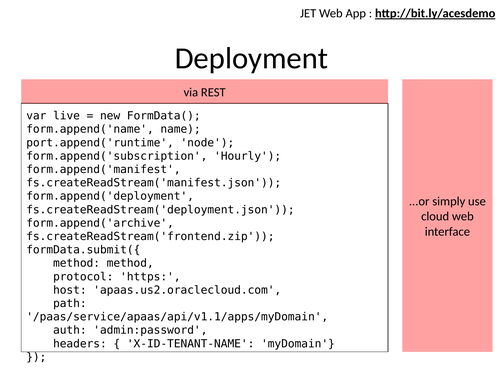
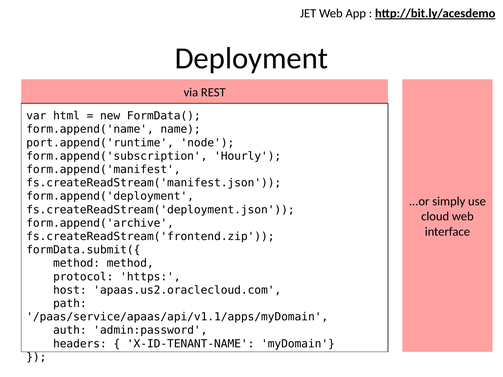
live: live -> html
